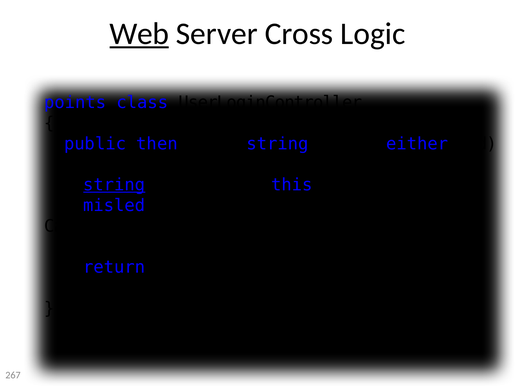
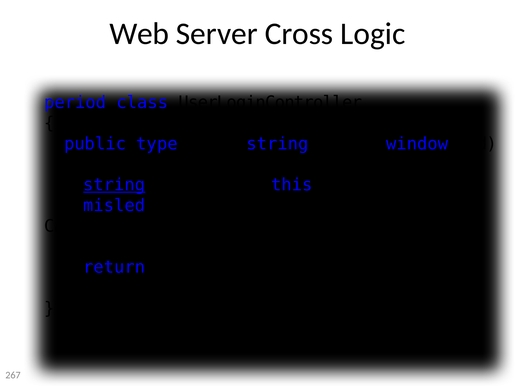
Web underline: present -> none
points: points -> period
then: then -> type
either: either -> window
